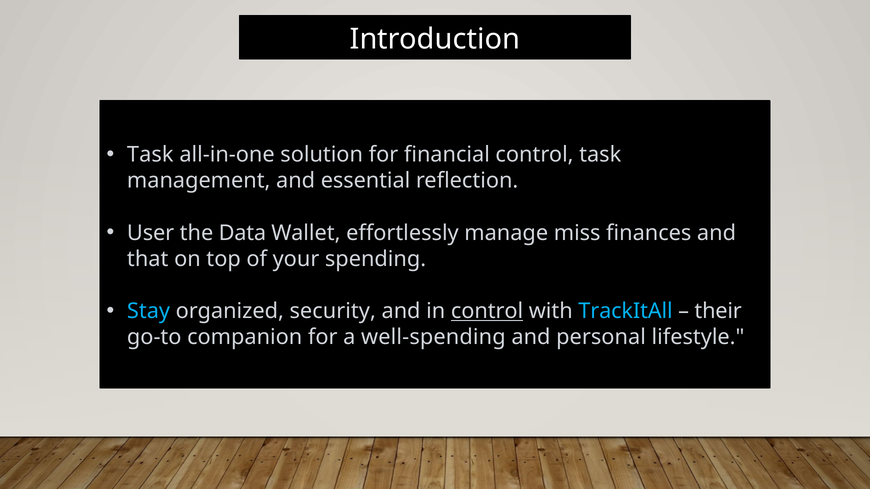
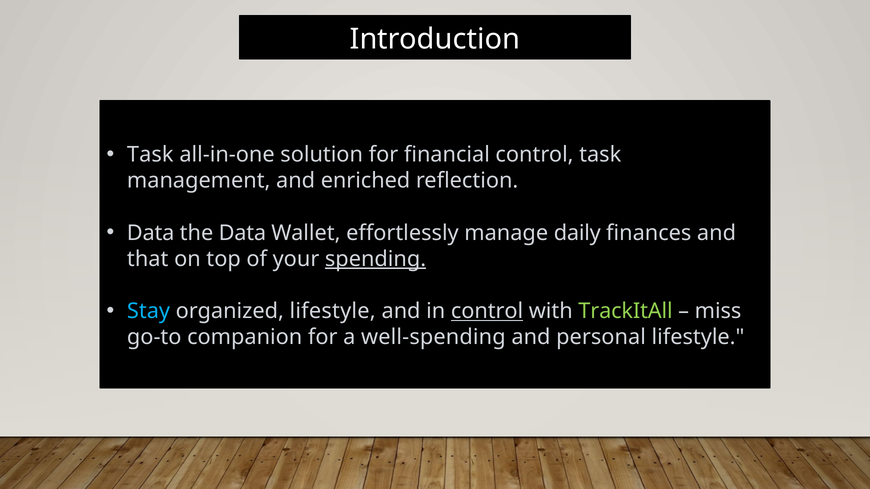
essential: essential -> enriched
User at (151, 233): User -> Data
miss: miss -> daily
spending underline: none -> present
organized security: security -> lifestyle
TrackItAll colour: light blue -> light green
their: their -> miss
